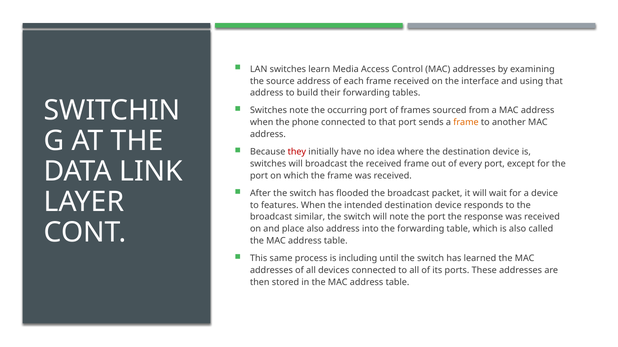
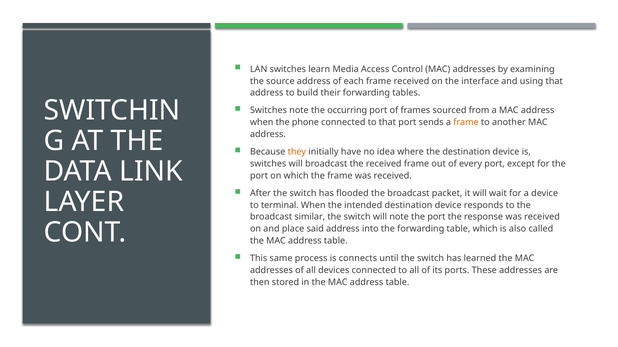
they colour: red -> orange
features: features -> terminal
place also: also -> said
including: including -> connects
